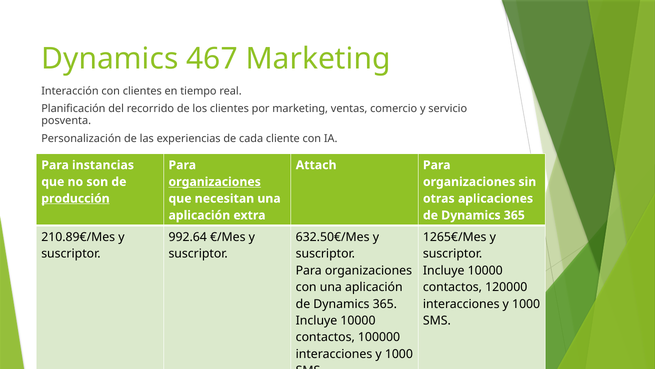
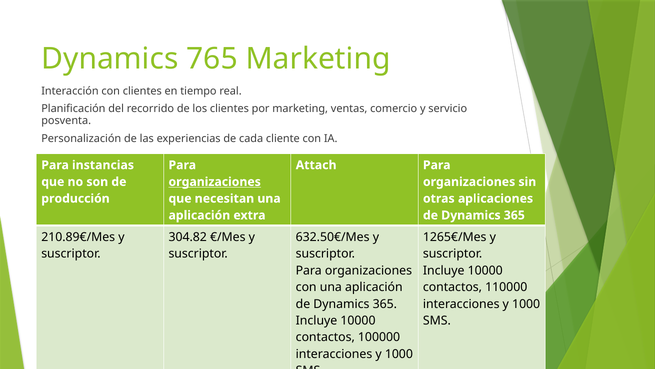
467: 467 -> 765
producción underline: present -> none
992.64: 992.64 -> 304.82
120000: 120000 -> 110000
